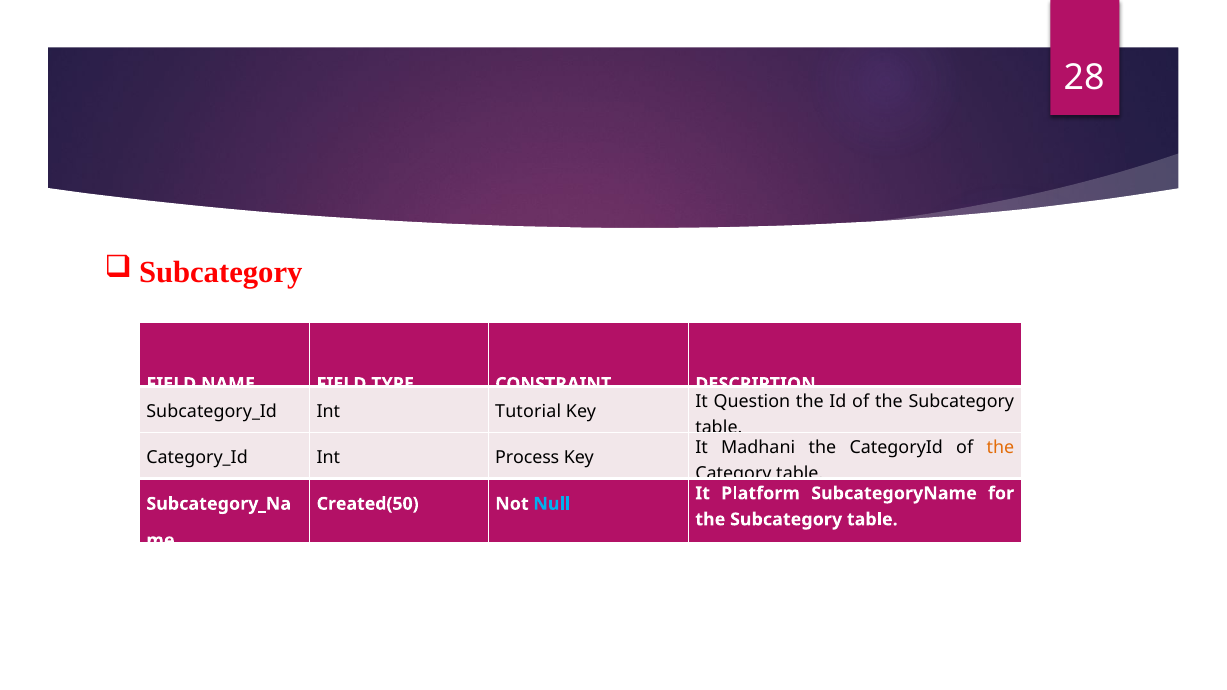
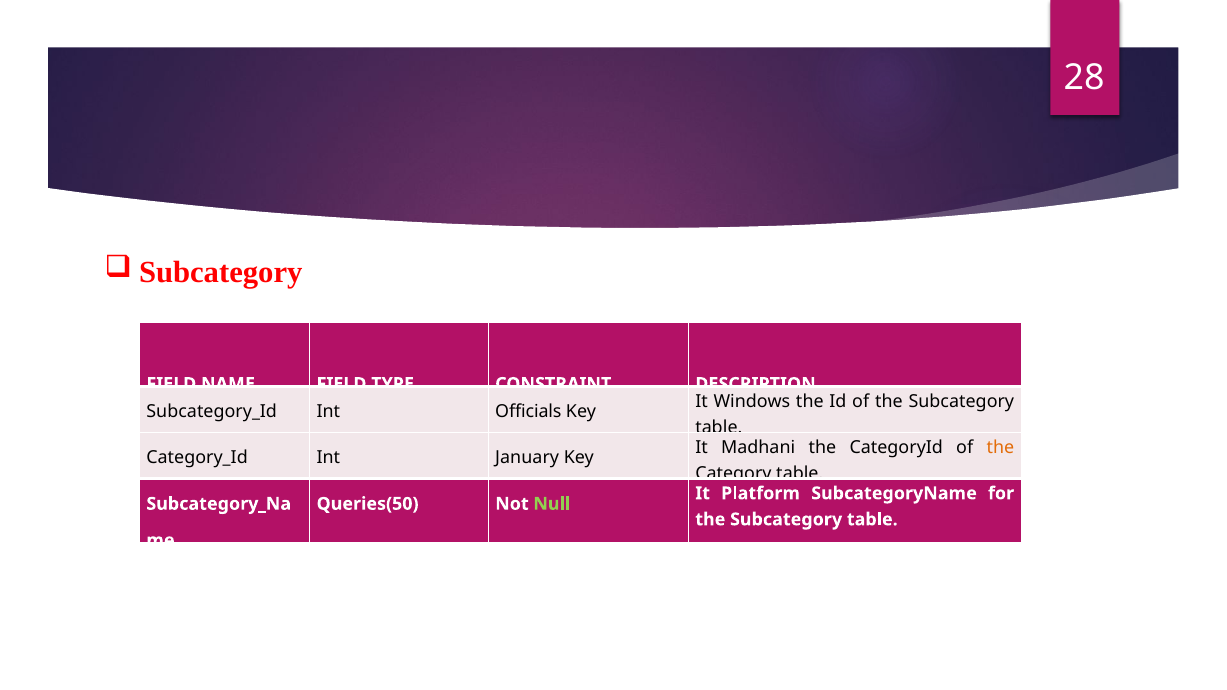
Question: Question -> Windows
Tutorial: Tutorial -> Officials
Process: Process -> January
Created(50: Created(50 -> Queries(50
Null colour: light blue -> light green
